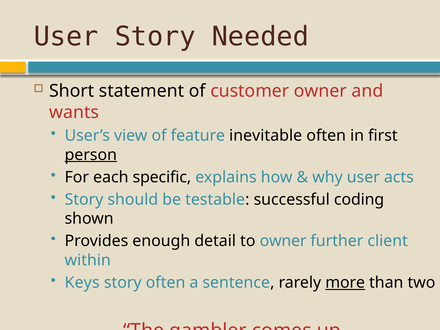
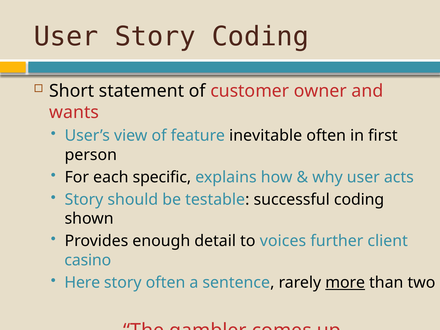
Story Needed: Needed -> Coding
person underline: present -> none
to owner: owner -> voices
within: within -> casino
Keys: Keys -> Here
